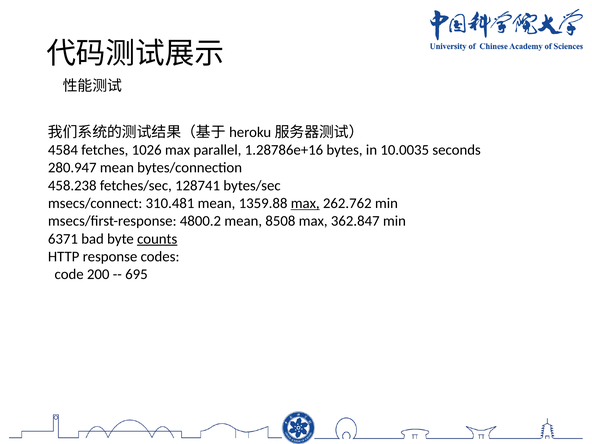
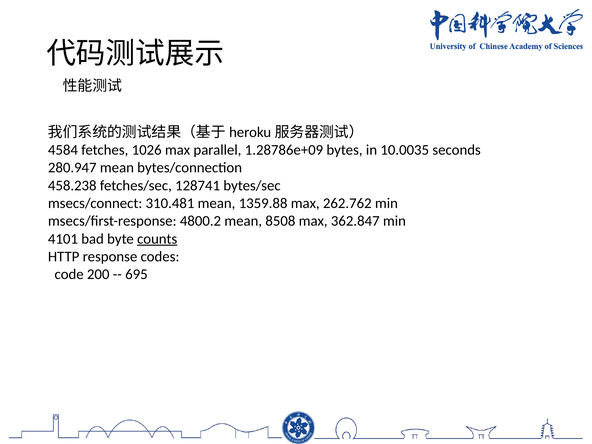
1.28786e+16: 1.28786e+16 -> 1.28786e+09
max at (305, 203) underline: present -> none
6371: 6371 -> 4101
